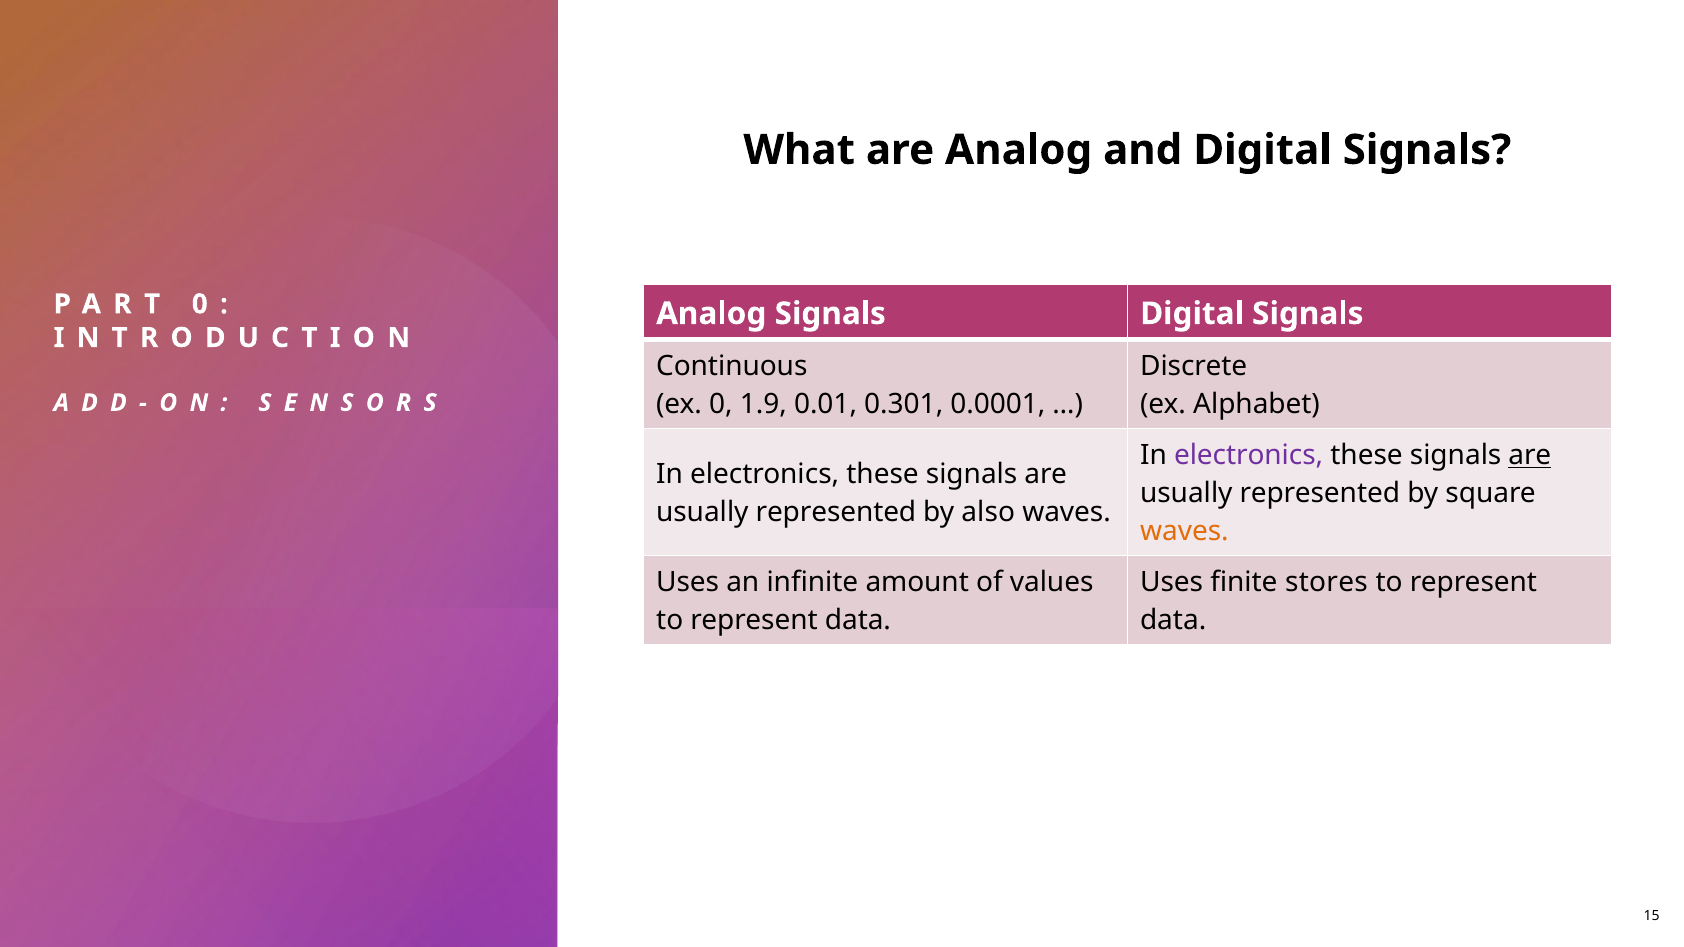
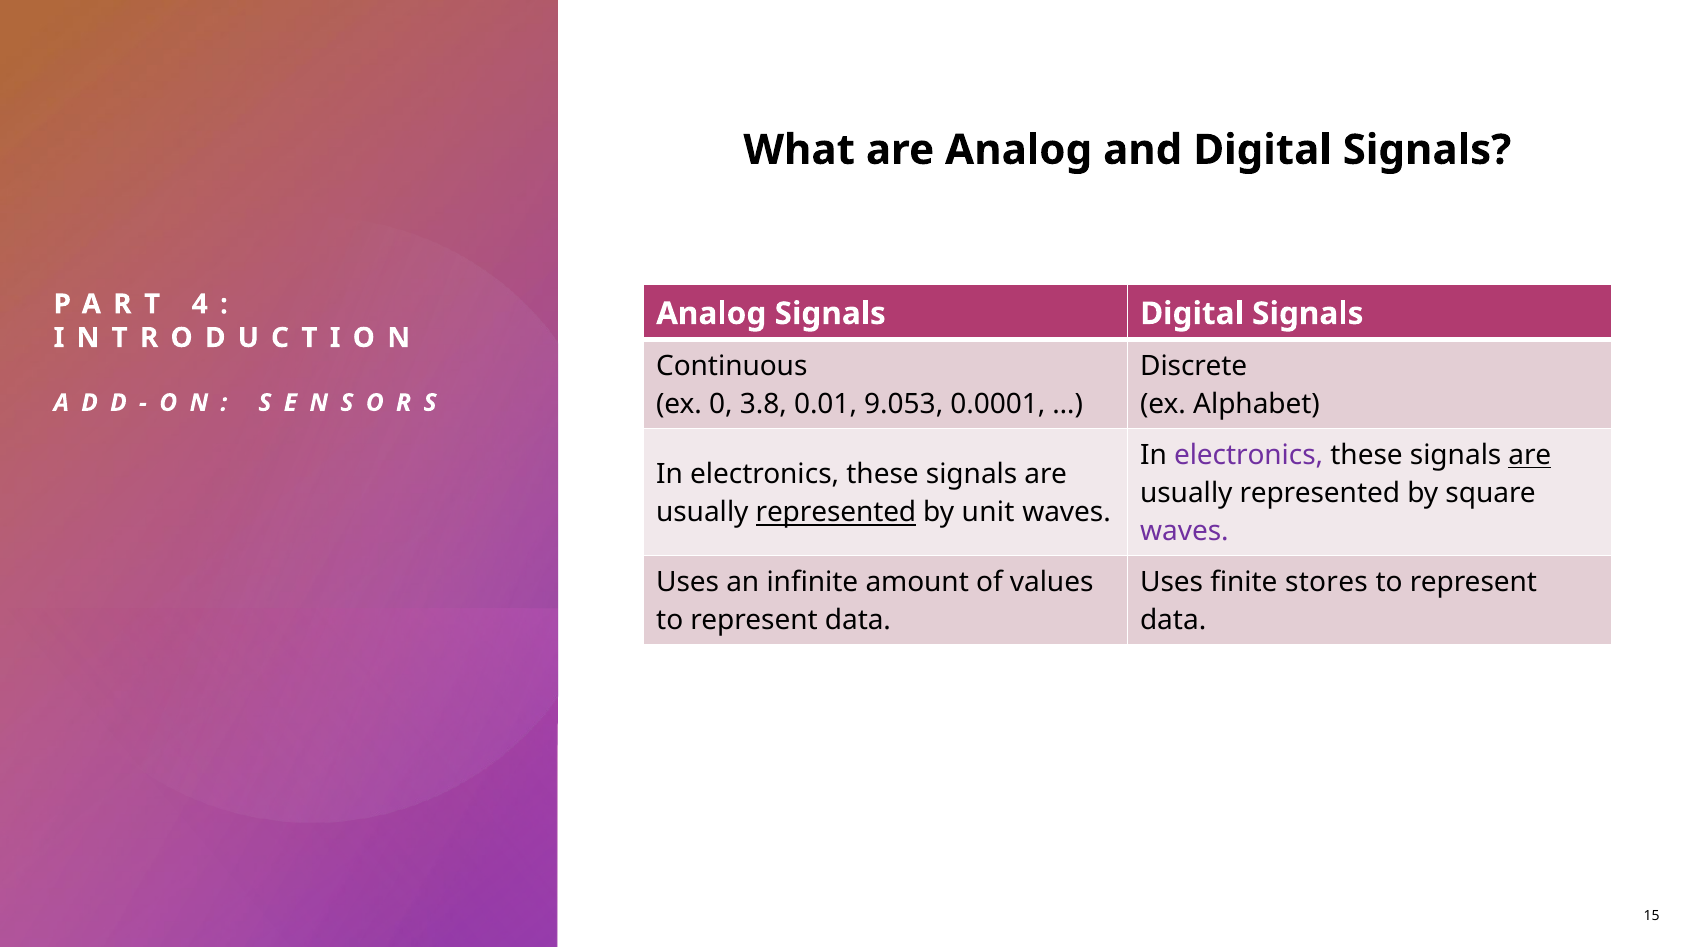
0 at (200, 304): 0 -> 4
1.9: 1.9 -> 3.8
0.301: 0.301 -> 9.053
represented at (836, 513) underline: none -> present
also: also -> unit
waves at (1184, 532) colour: orange -> purple
